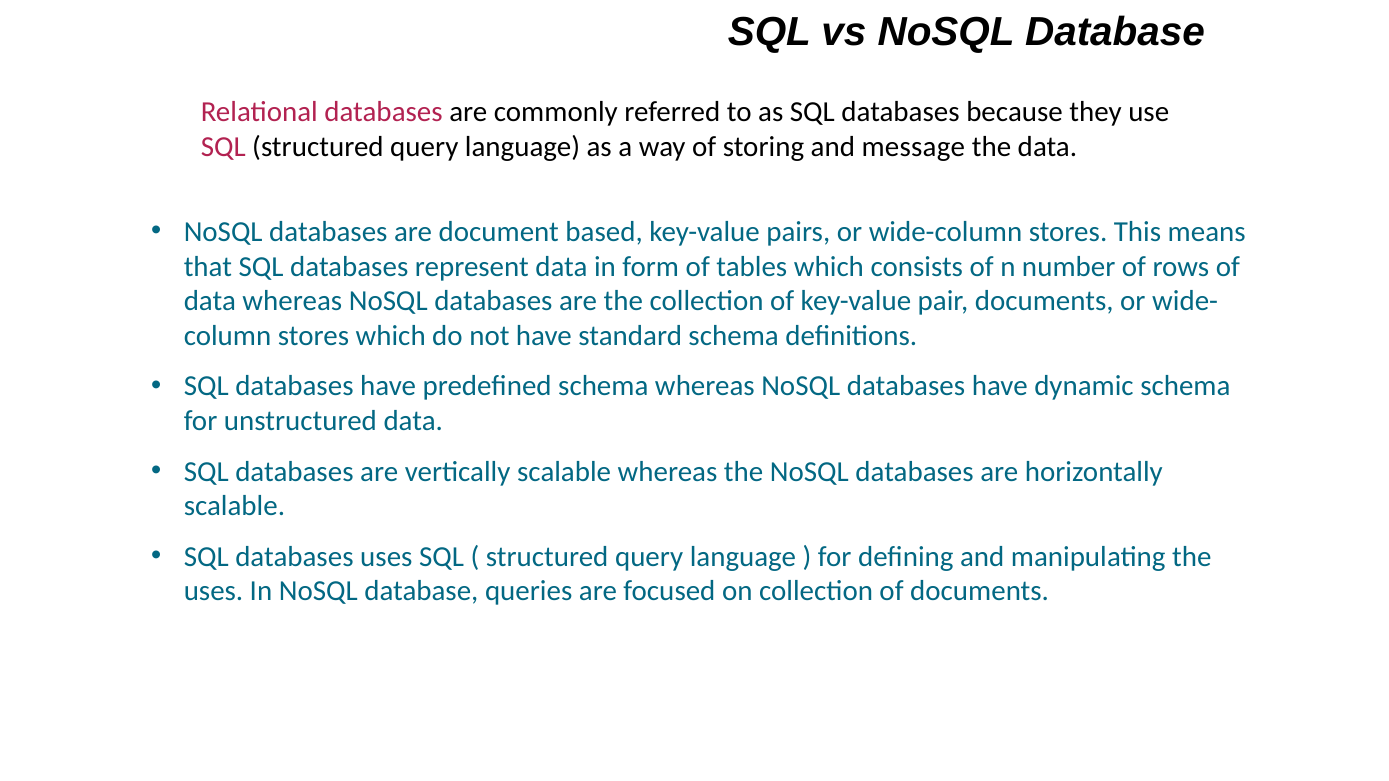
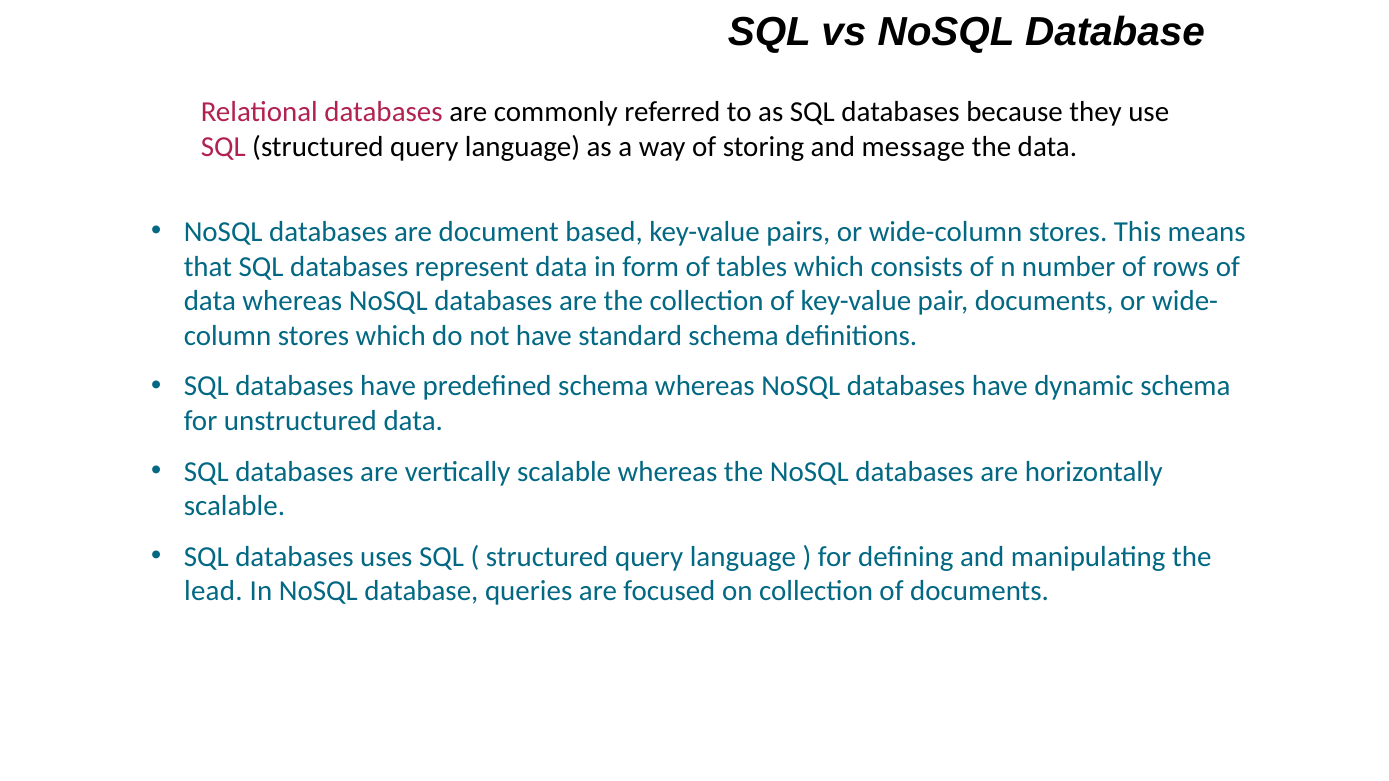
uses at (214, 592): uses -> lead
